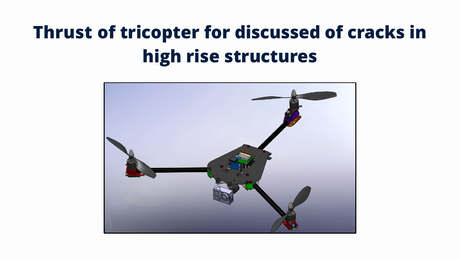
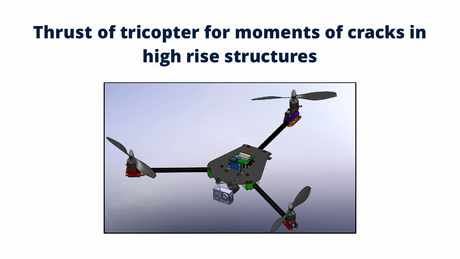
discussed: discussed -> moments
